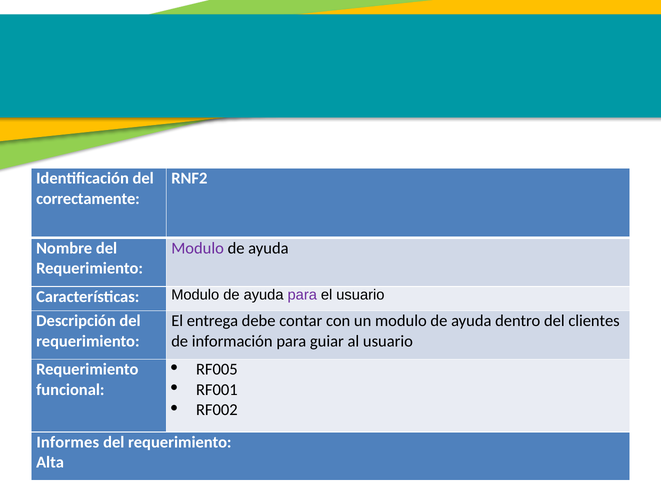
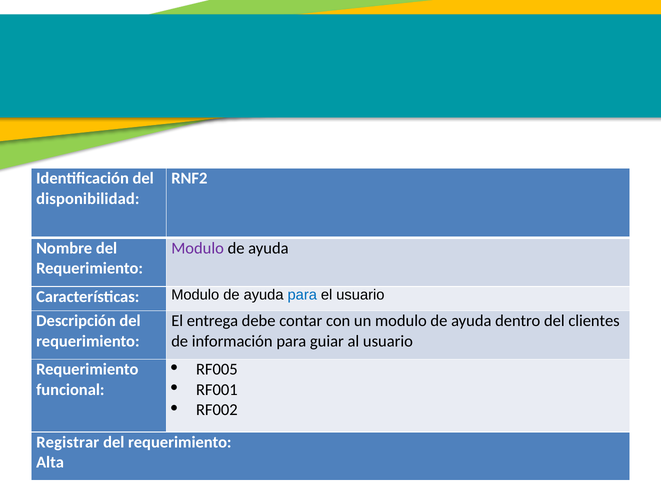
correctamente: correctamente -> disponibilidad
para at (302, 295) colour: purple -> blue
Informes: Informes -> Registrar
